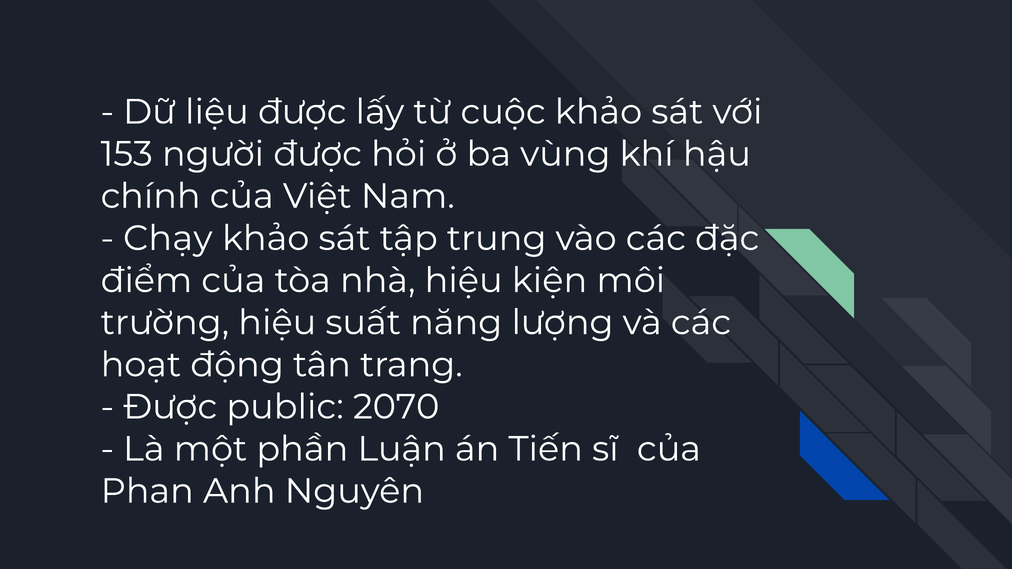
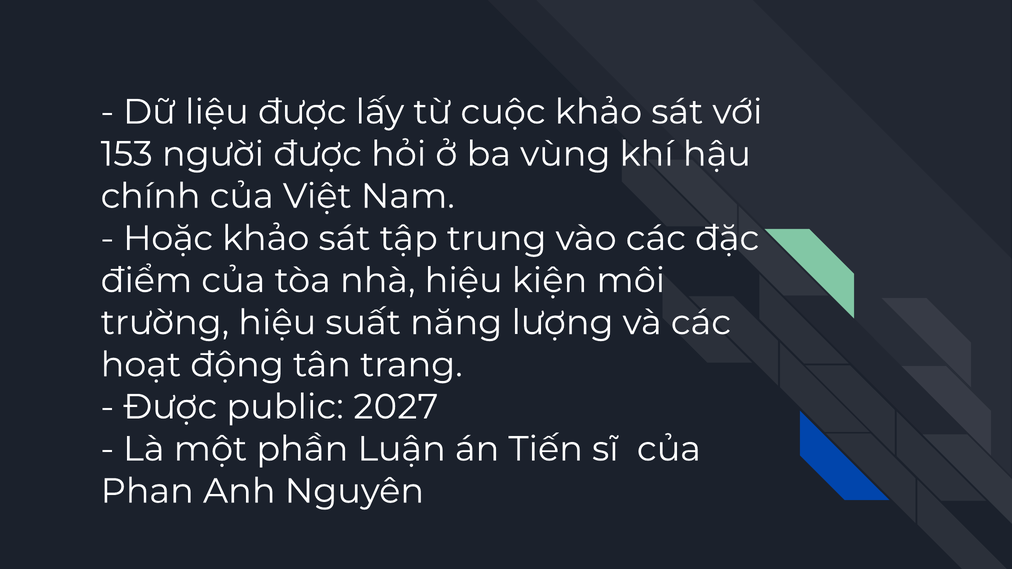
Chạy: Chạy -> Hoặc
2070: 2070 -> 2027
